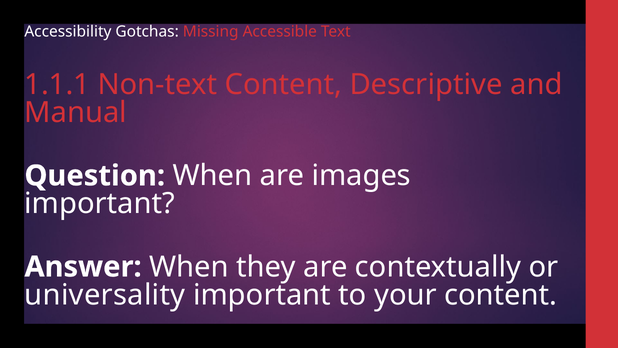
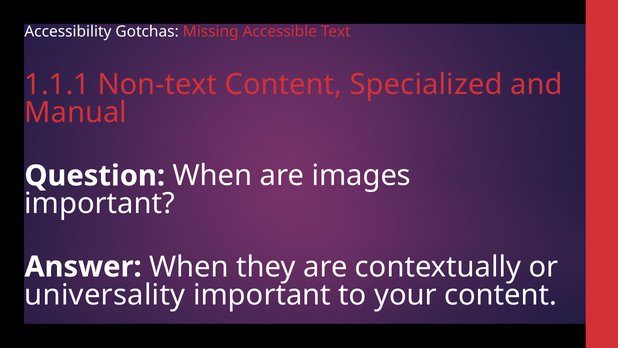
Descriptive: Descriptive -> Specialized
